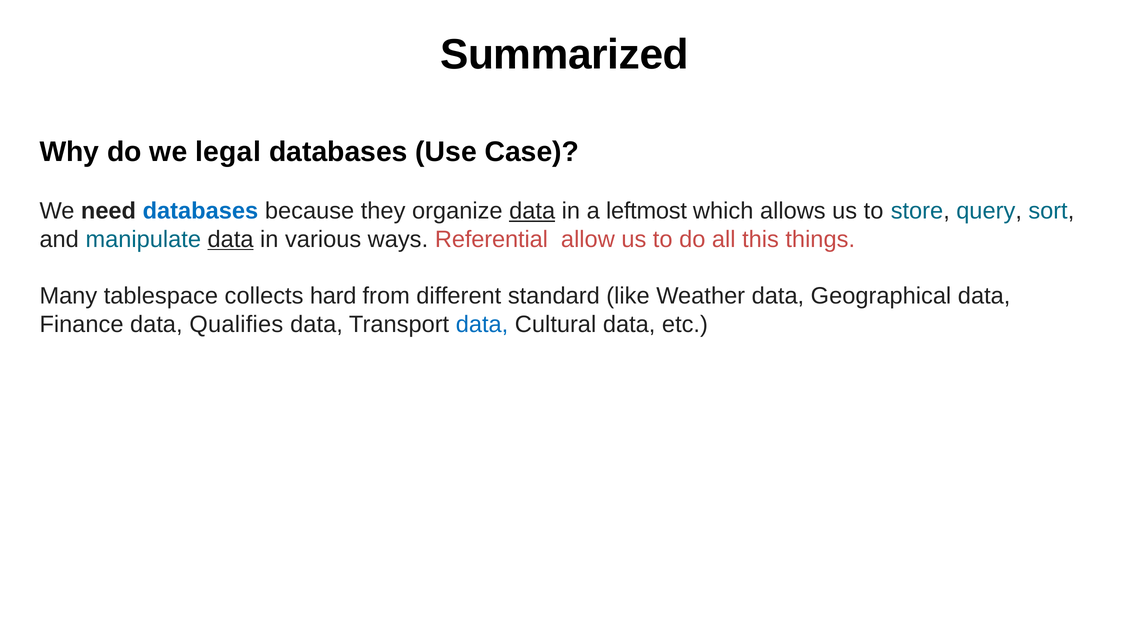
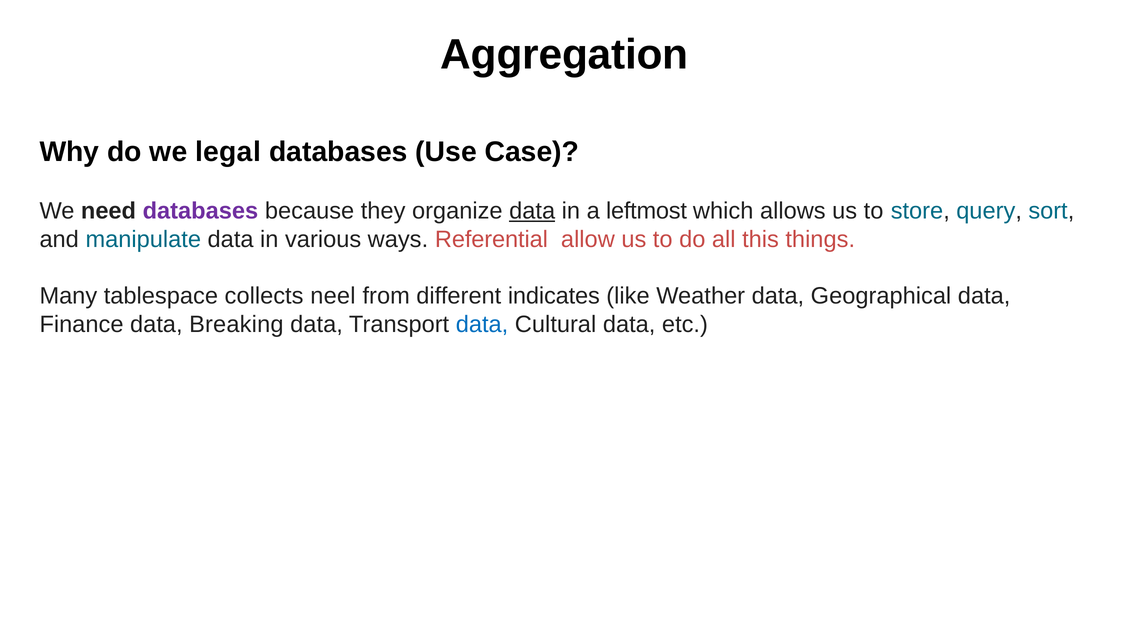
Summarized: Summarized -> Aggregation
databases at (200, 211) colour: blue -> purple
data at (231, 239) underline: present -> none
hard: hard -> neel
standard: standard -> indicates
Qualifies: Qualifies -> Breaking
